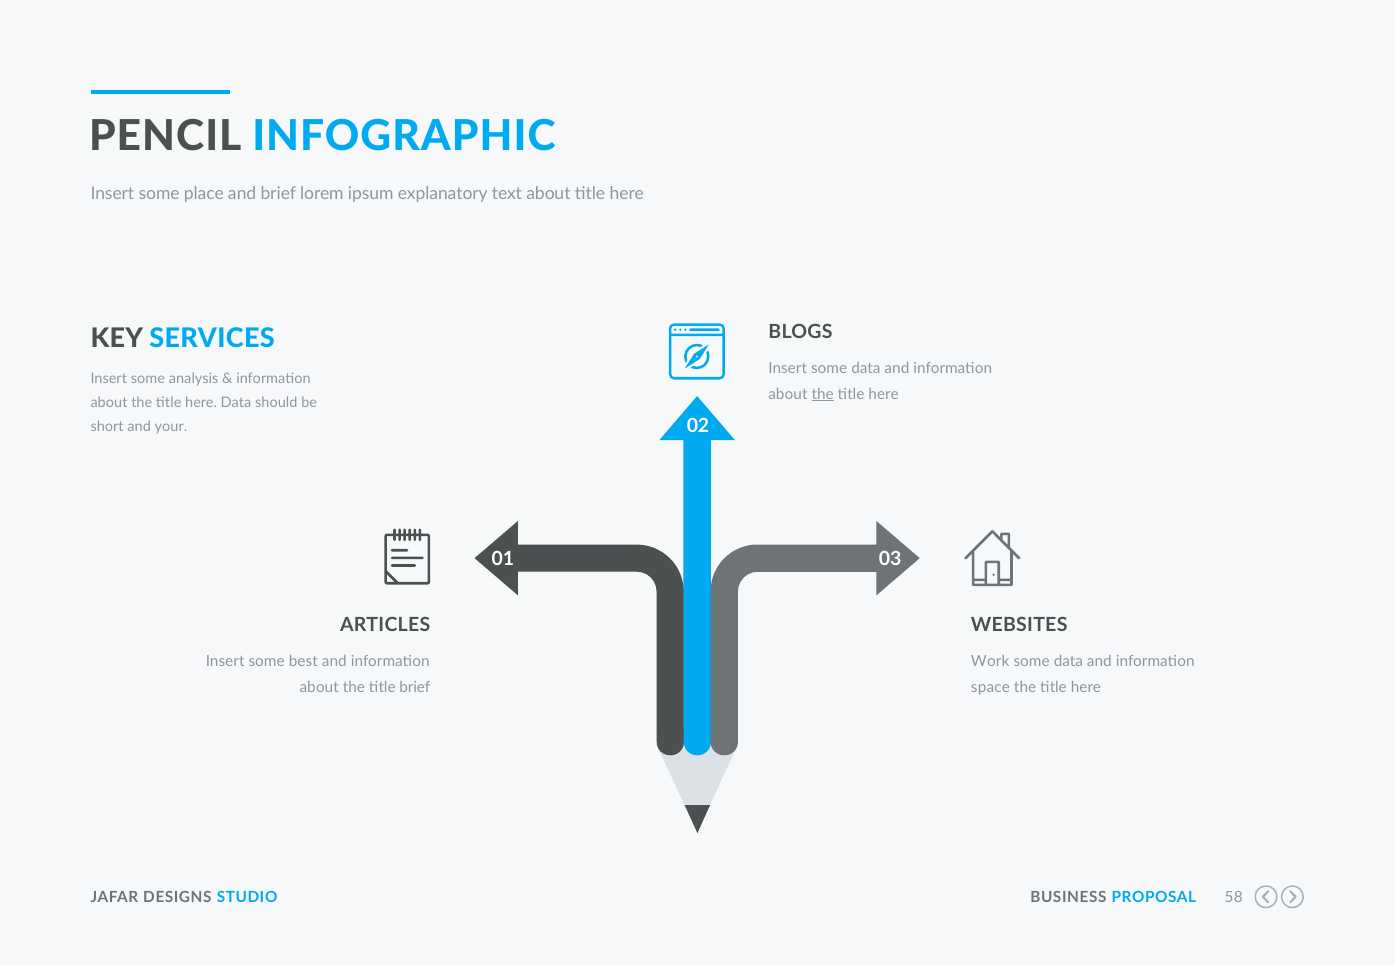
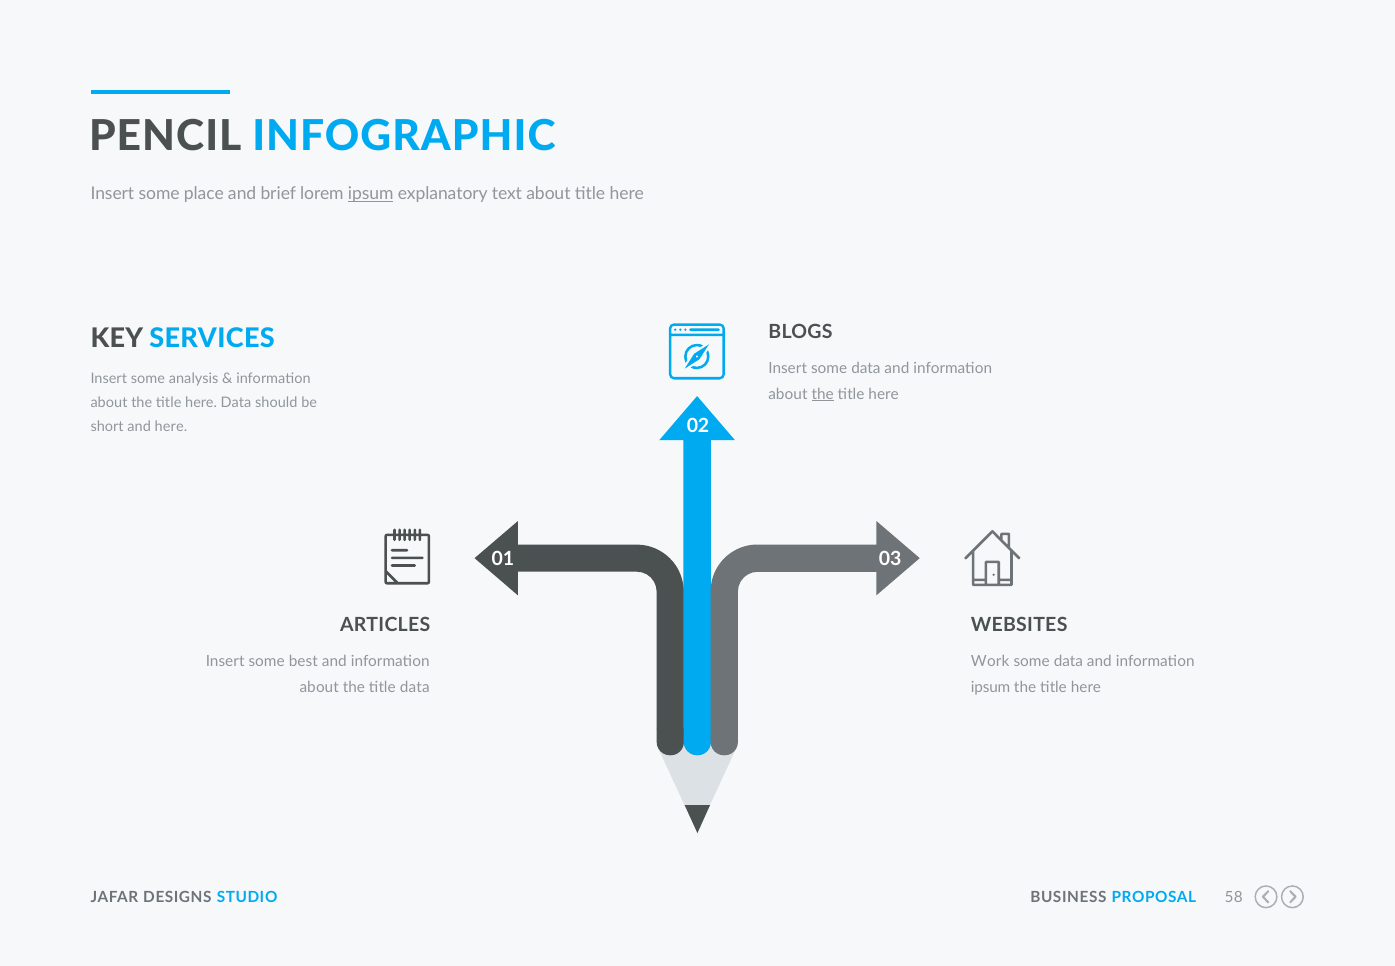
ipsum at (371, 194) underline: none -> present
and your: your -> here
title brief: brief -> data
space at (990, 687): space -> ipsum
